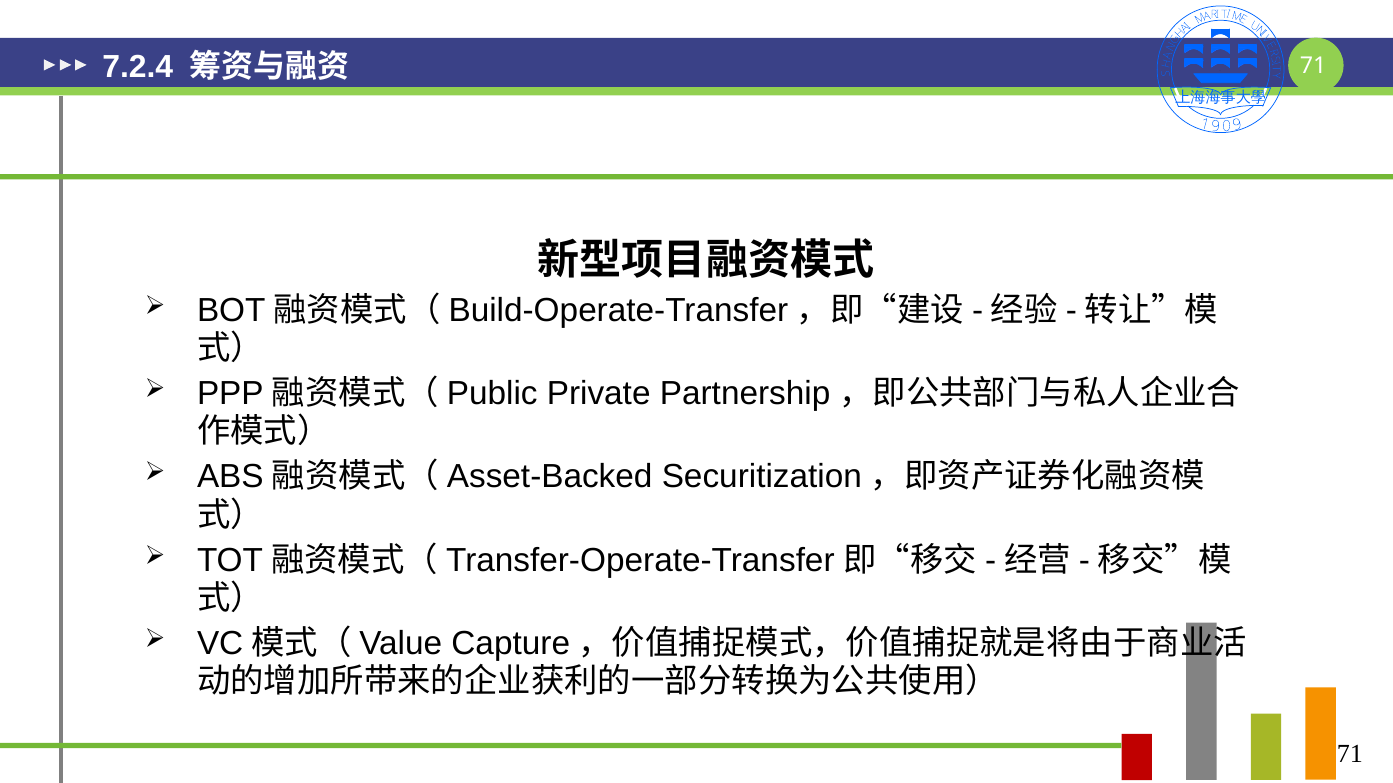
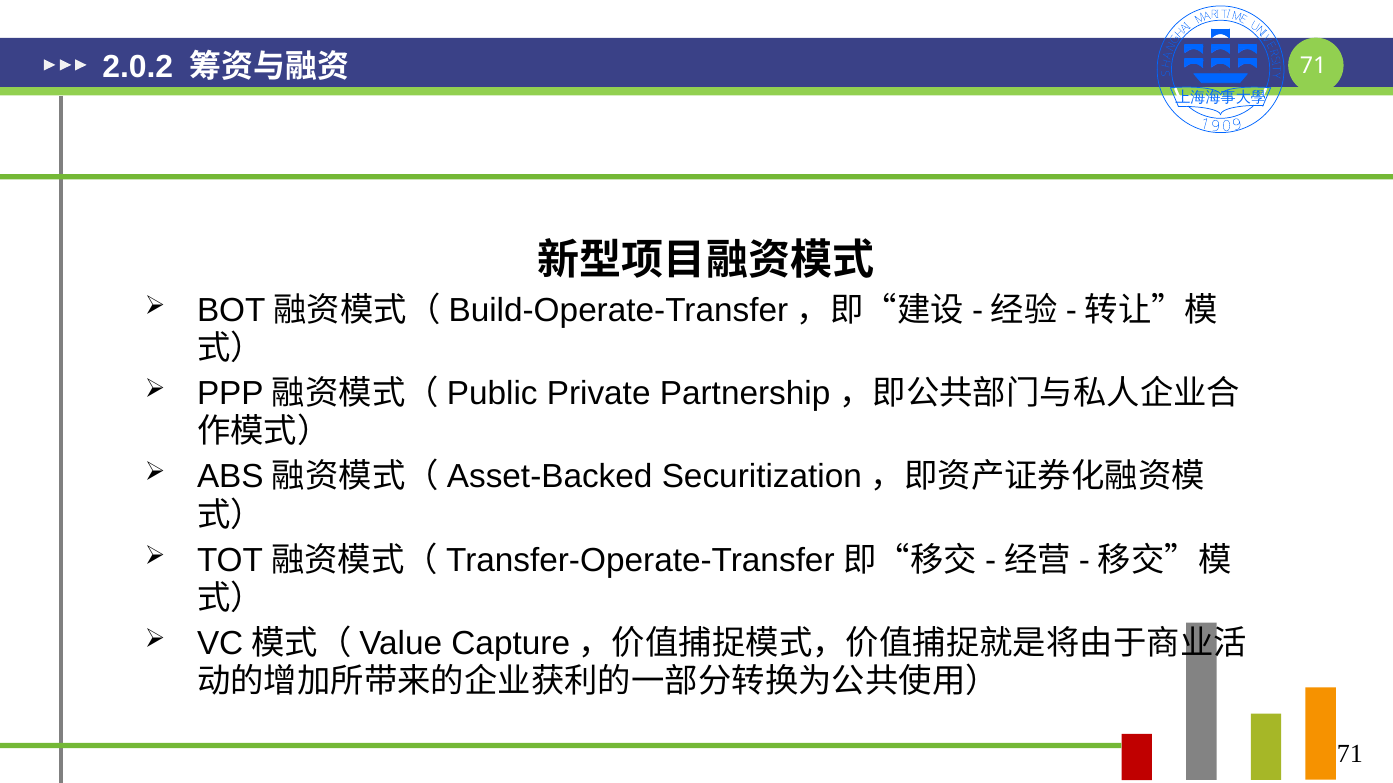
7.2.4: 7.2.4 -> 2.0.2
